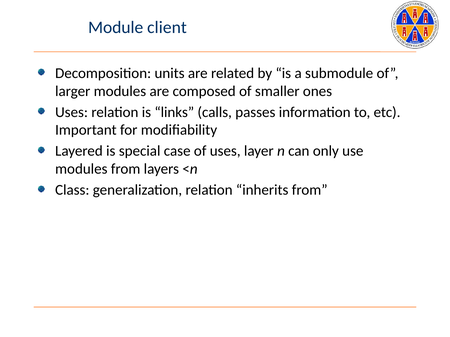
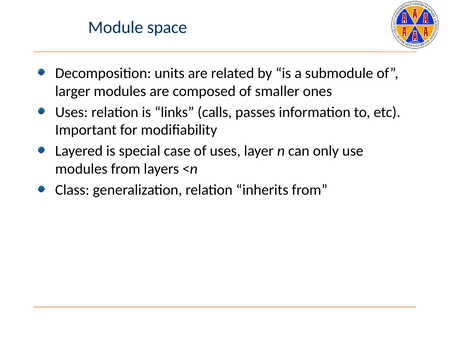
client: client -> space
